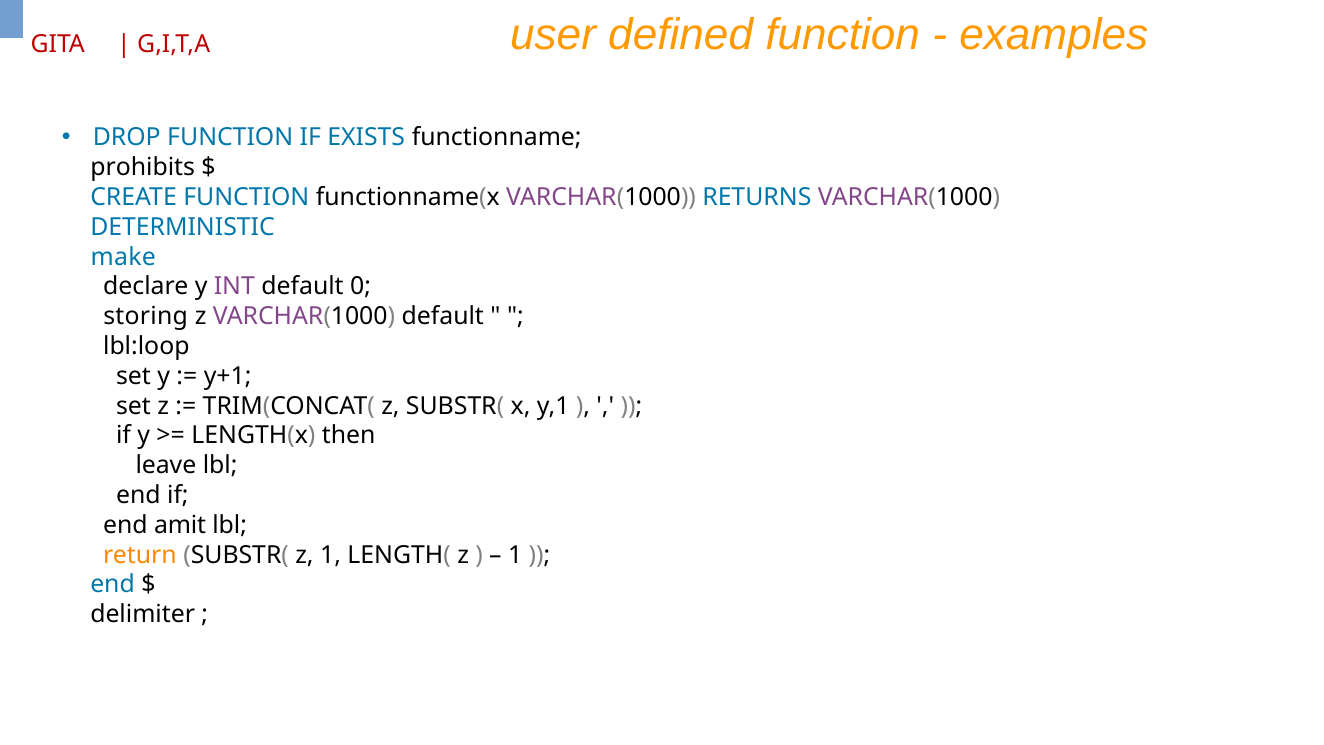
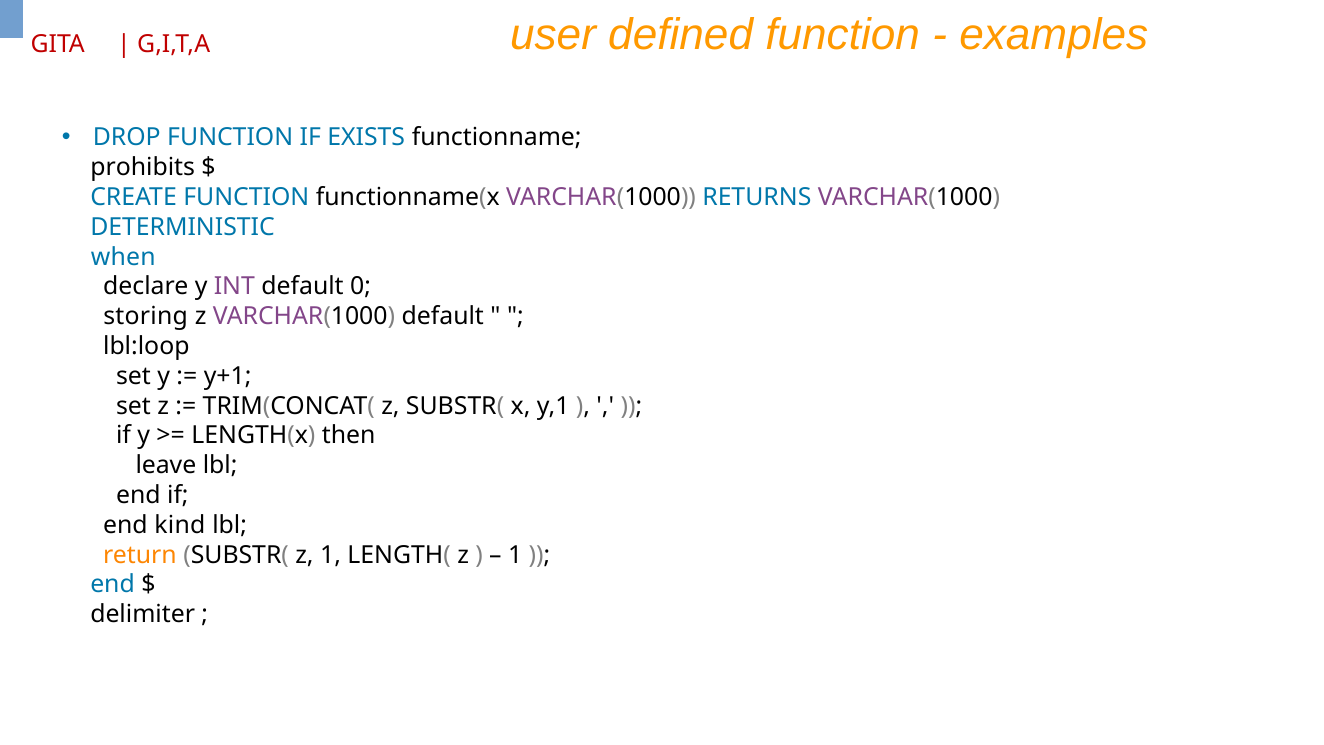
make: make -> when
amit: amit -> kind
